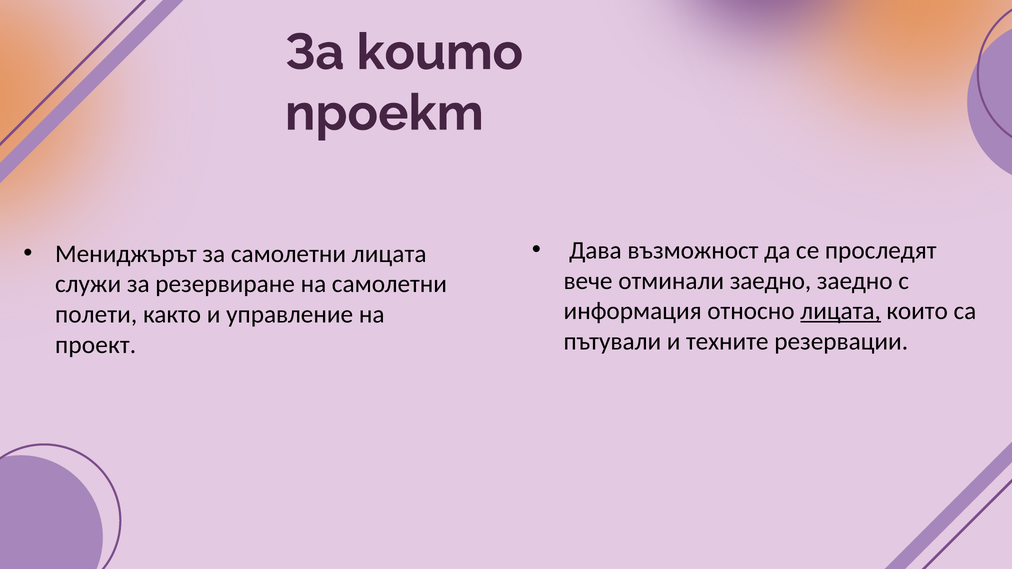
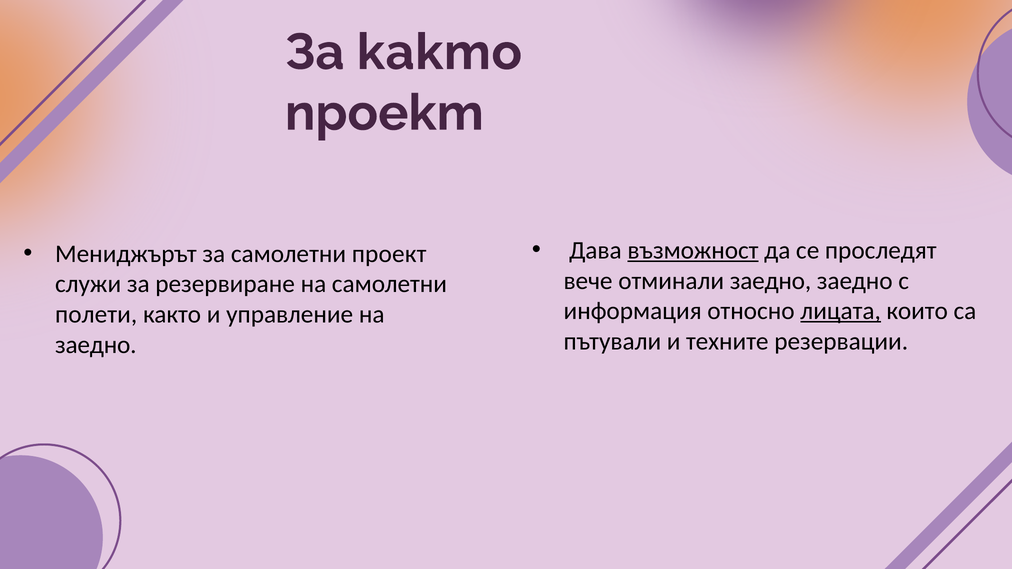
За които: които -> както
възможност underline: none -> present
самолетни лицата: лицата -> проект
проект at (96, 345): проект -> заедно
